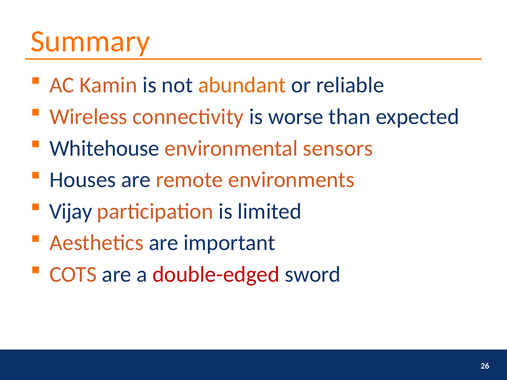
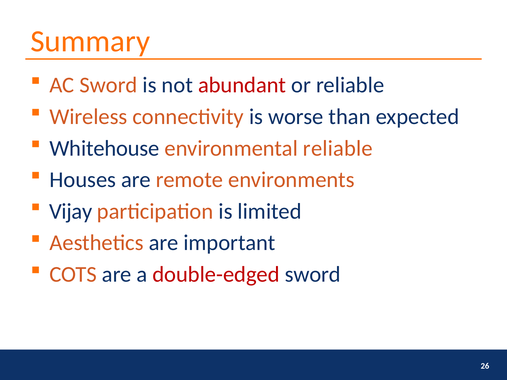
AC Kamin: Kamin -> Sword
abundant colour: orange -> red
environmental sensors: sensors -> reliable
